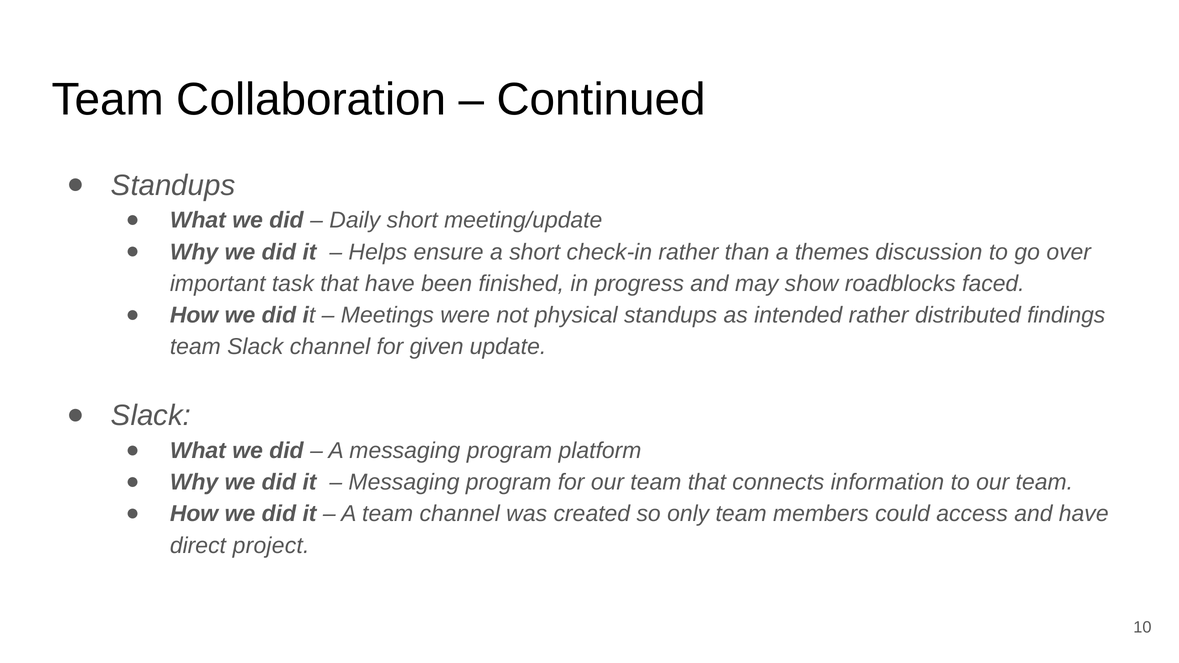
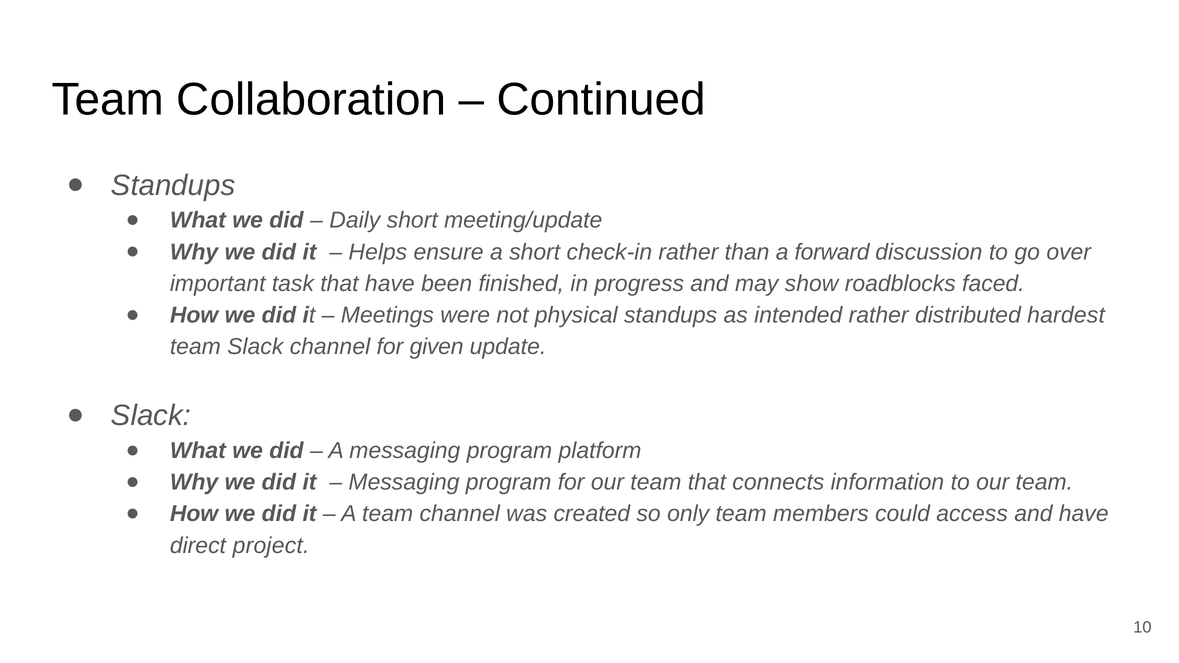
themes: themes -> forward
findings: findings -> hardest
